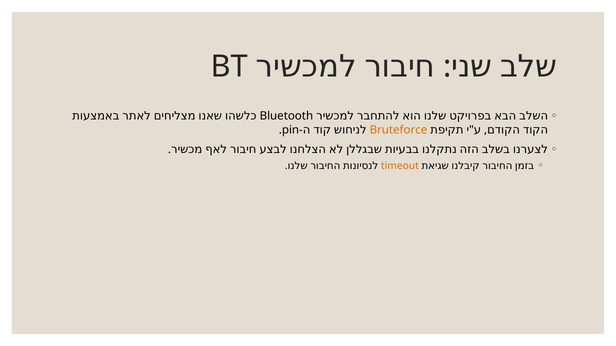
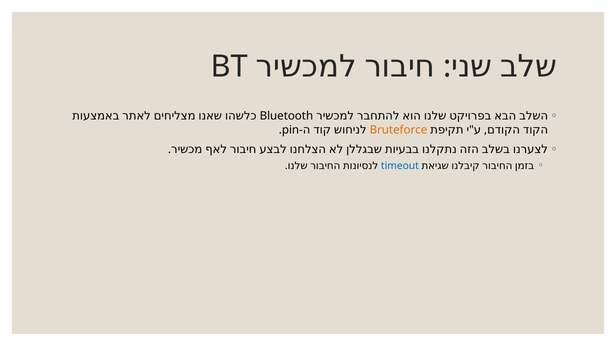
timeout colour: orange -> blue
